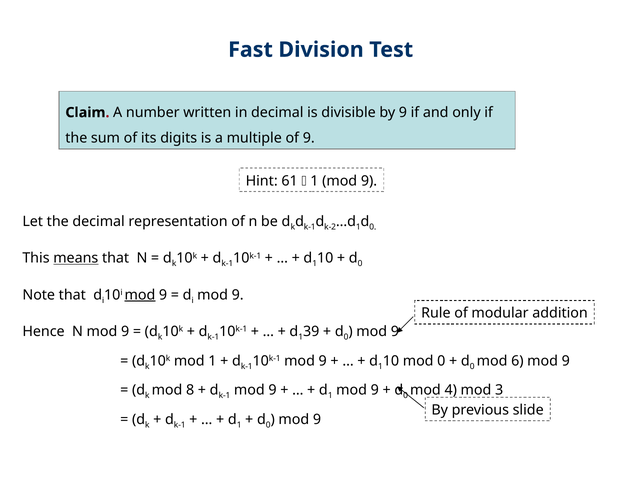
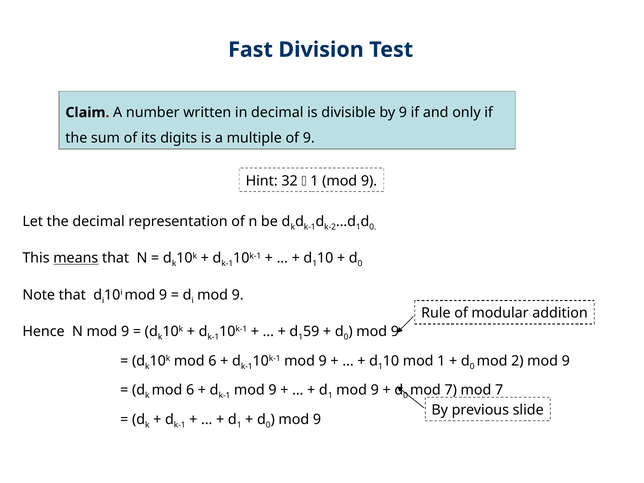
61: 61 -> 32
mod at (140, 295) underline: present -> none
39: 39 -> 59
1 at (212, 361): 1 -> 6
mod 0: 0 -> 1
6: 6 -> 2
8 at (190, 390): 8 -> 6
4 at (451, 390): 4 -> 7
3 at (499, 390): 3 -> 7
